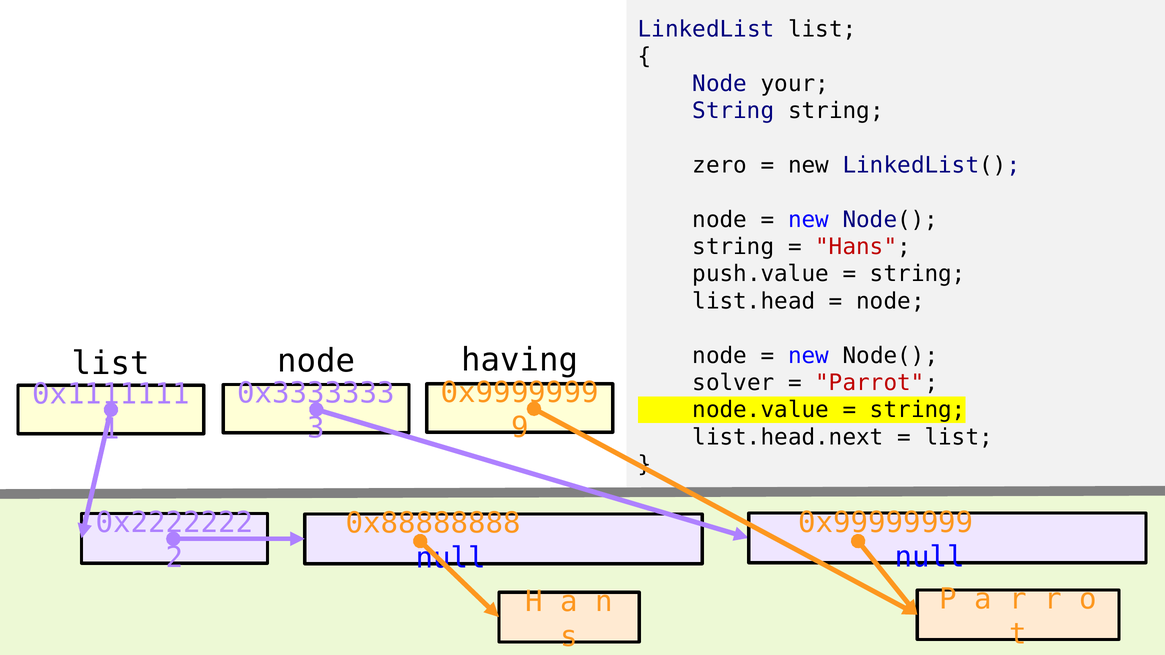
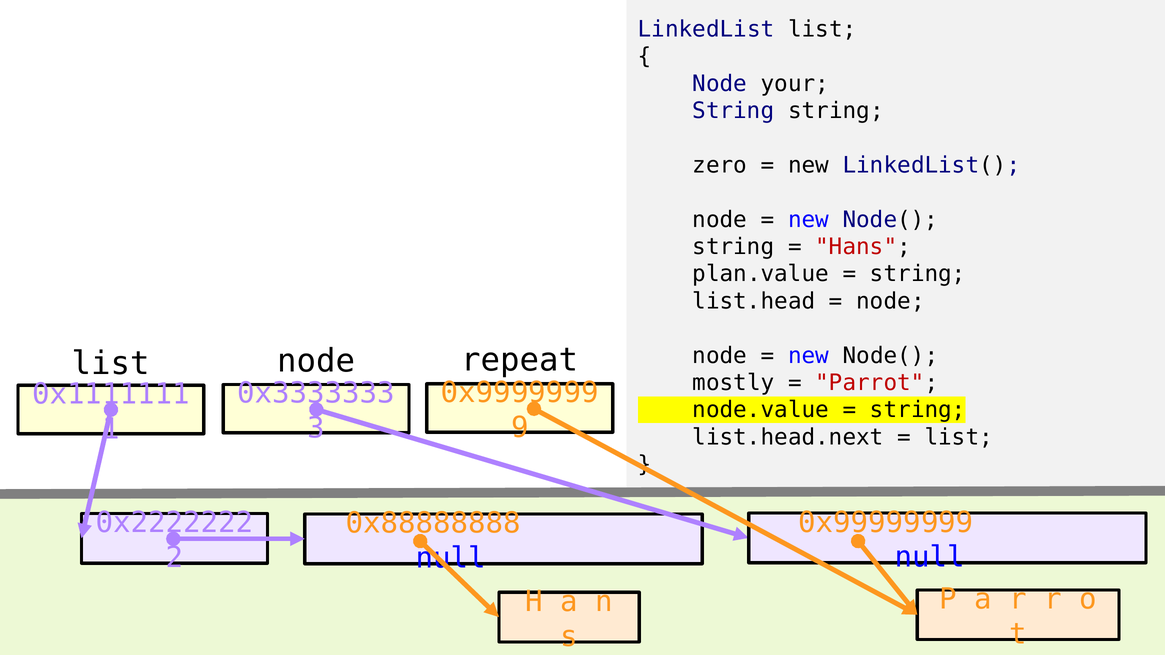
push.value: push.value -> plan.value
having: having -> repeat
solver: solver -> mostly
